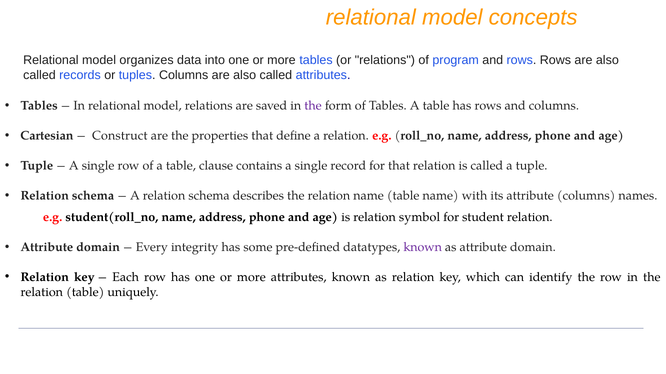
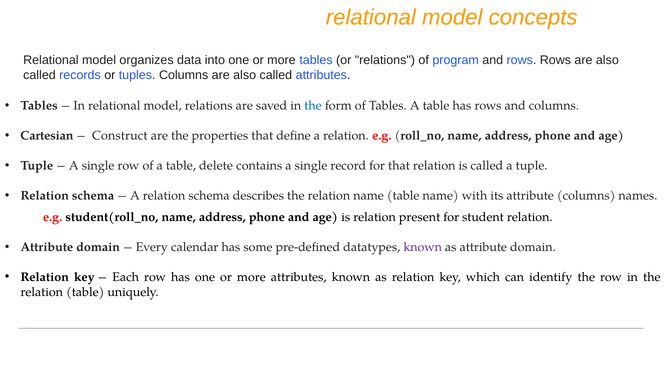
the at (313, 106) colour: purple -> blue
clause: clause -> delete
symbol: symbol -> present
integrity: integrity -> calendar
